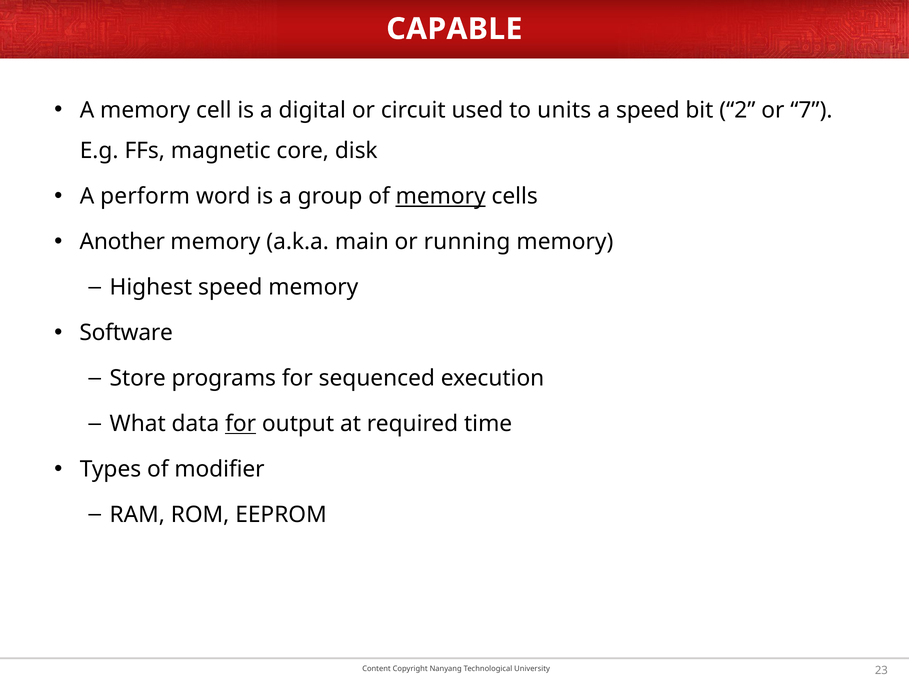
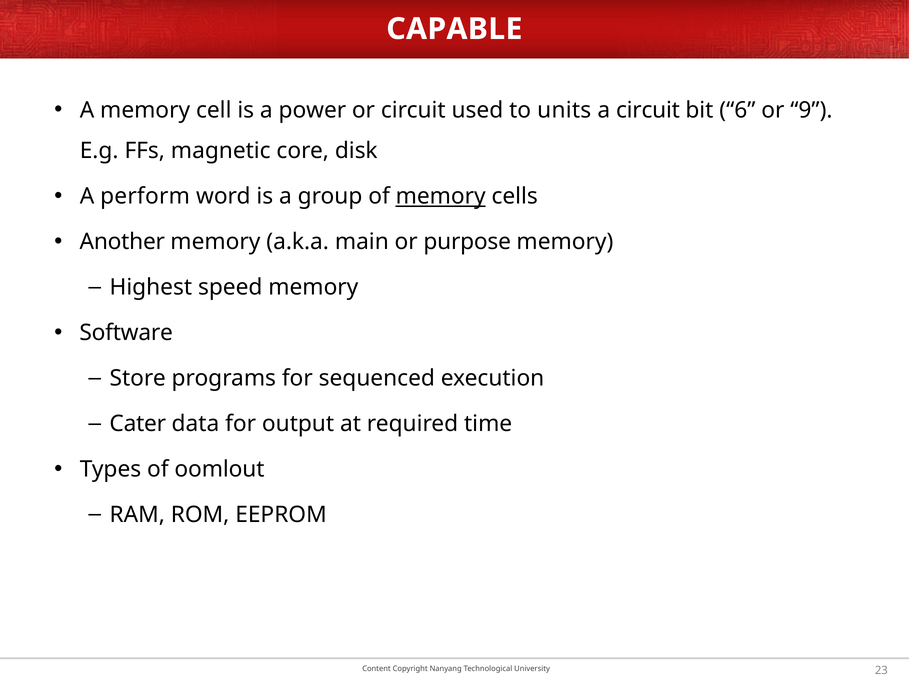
digital: digital -> power
a speed: speed -> circuit
2: 2 -> 6
7: 7 -> 9
running: running -> purpose
What: What -> Cater
for at (241, 424) underline: present -> none
modifier: modifier -> oomlout
